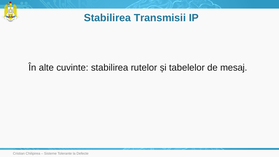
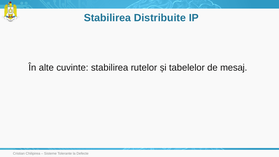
Transmisii: Transmisii -> Distribuite
